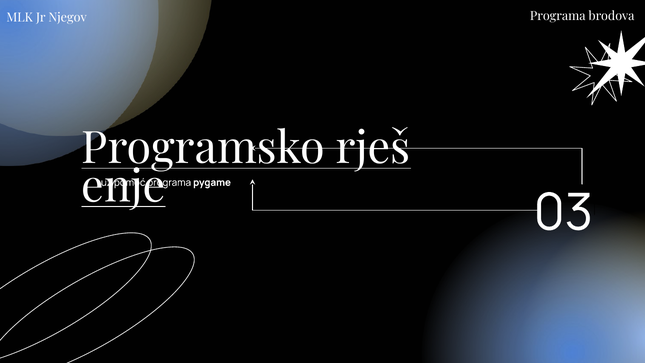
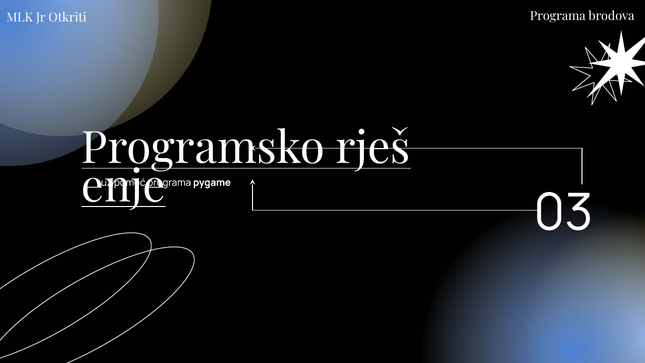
Njegov: Njegov -> Otkriti
